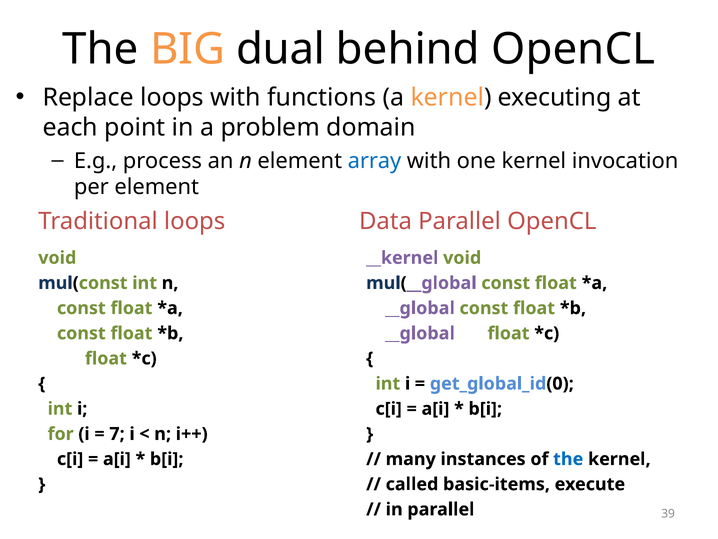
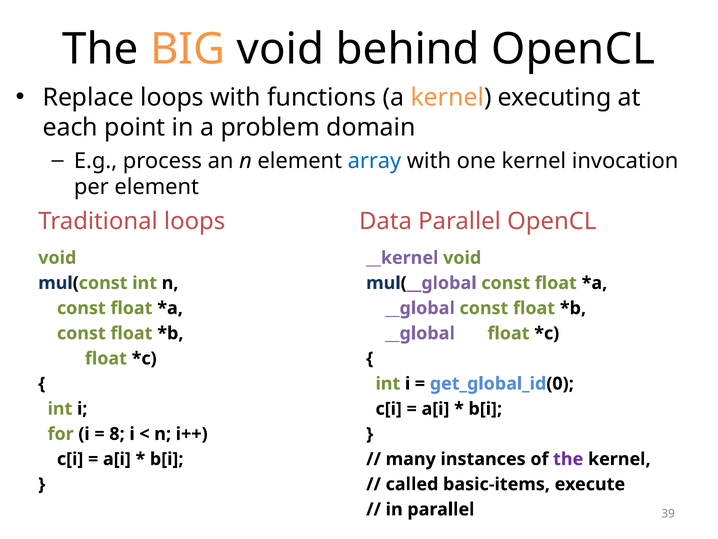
BIG dual: dual -> void
7: 7 -> 8
the at (568, 459) colour: blue -> purple
